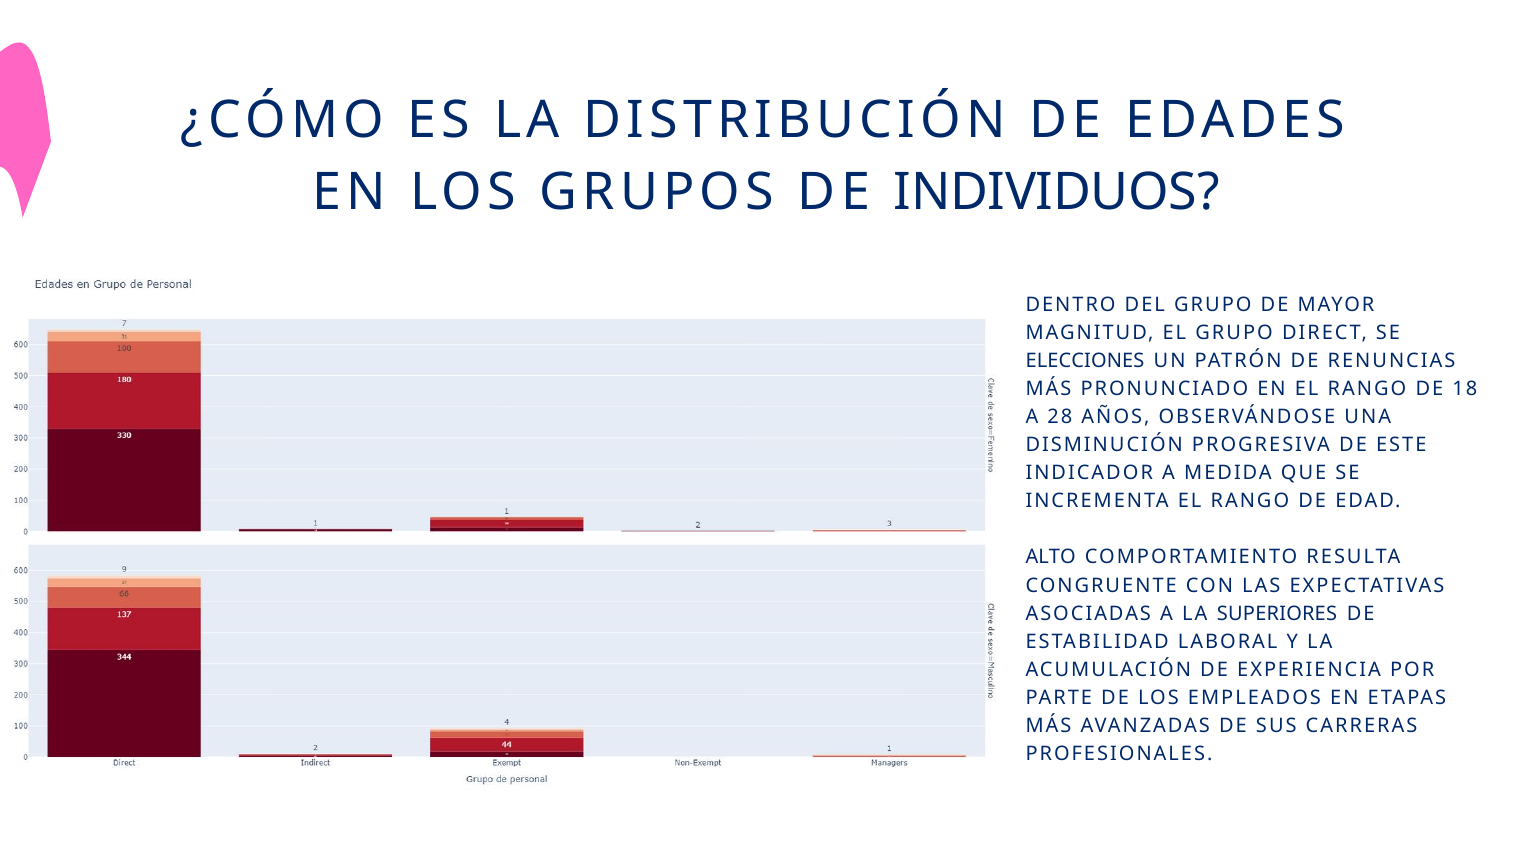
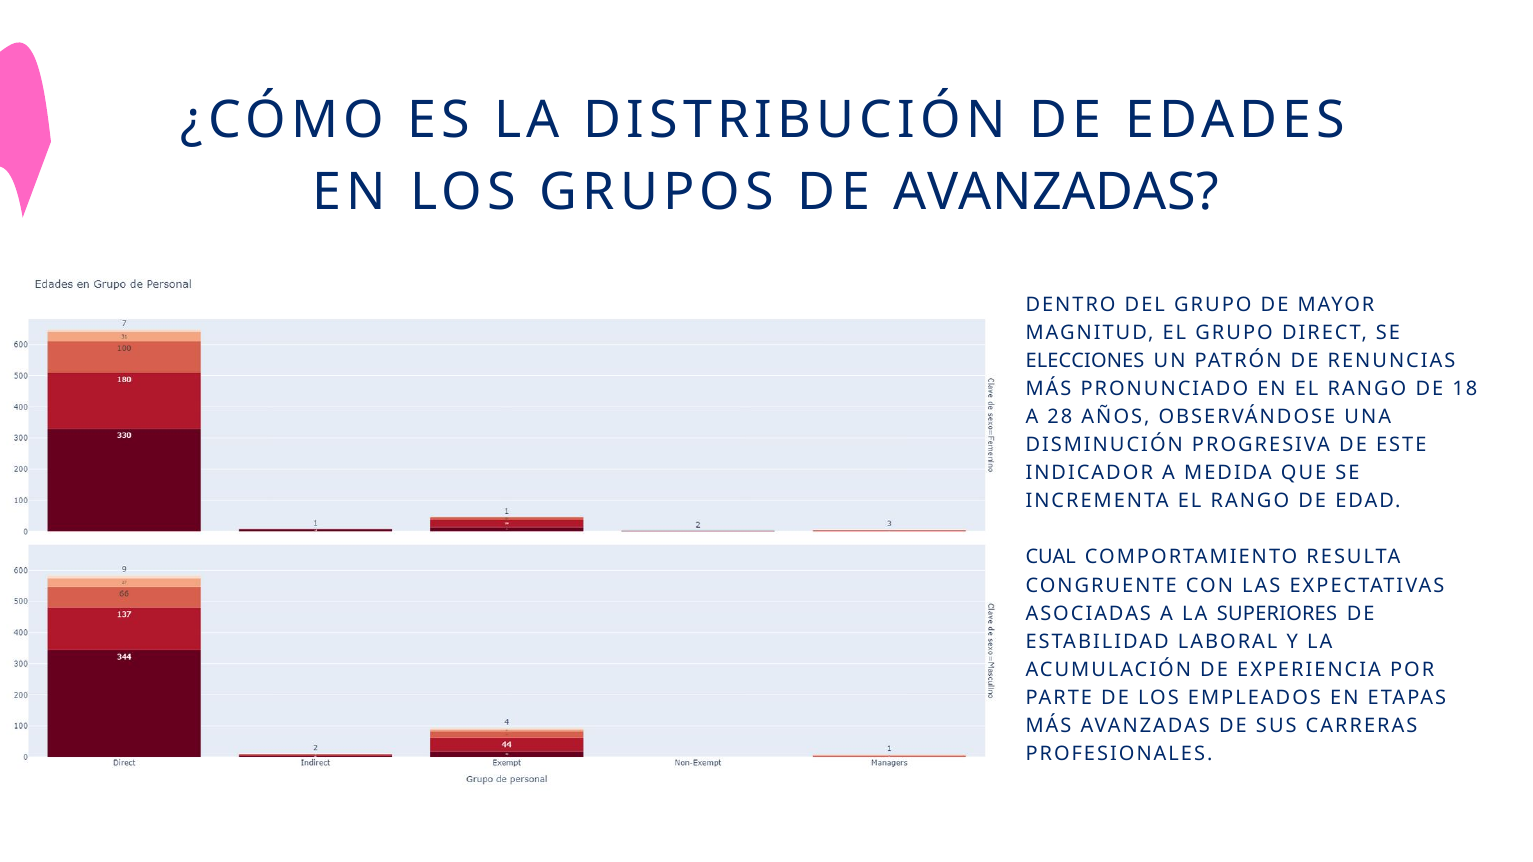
DE INDIVIDUOS: INDIVIDUOS -> AVANZADAS
ALTO: ALTO -> CUAL
